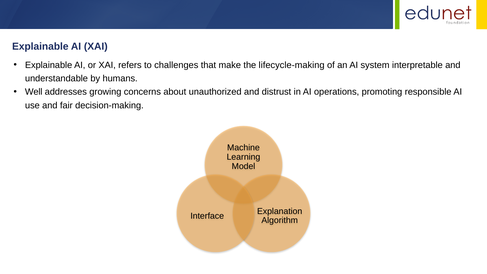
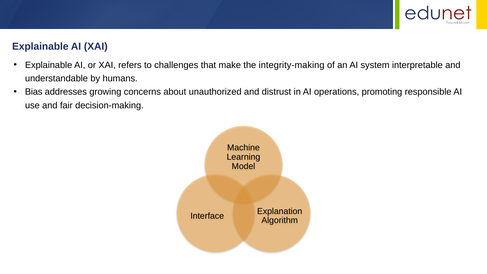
lifecycle-making: lifecycle-making -> integrity-making
Well: Well -> Bias
